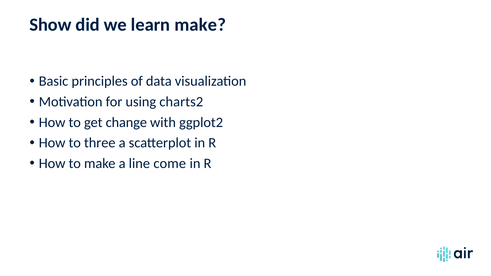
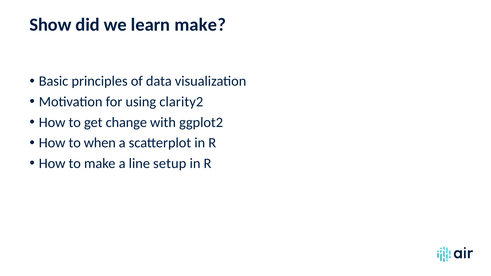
charts2: charts2 -> clarity2
three: three -> when
come: come -> setup
